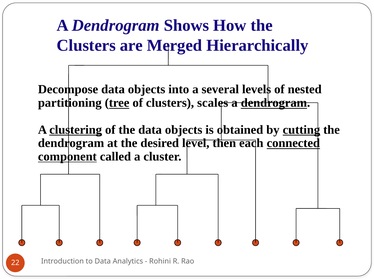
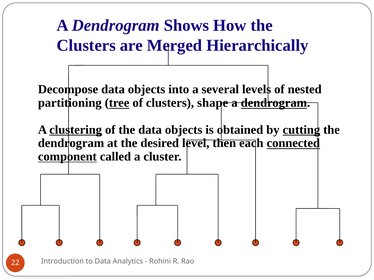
scales: scales -> shape
